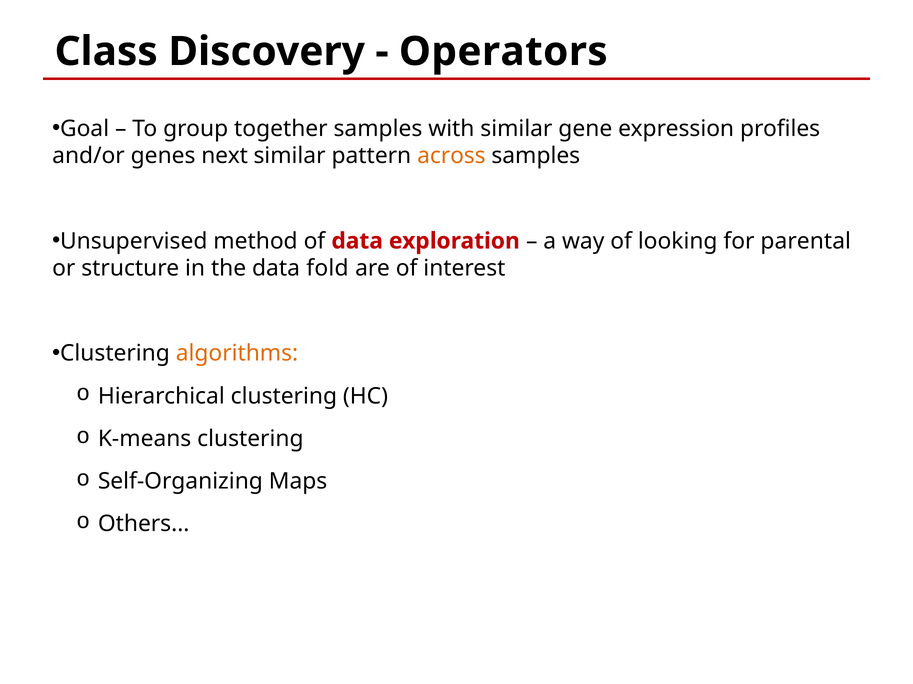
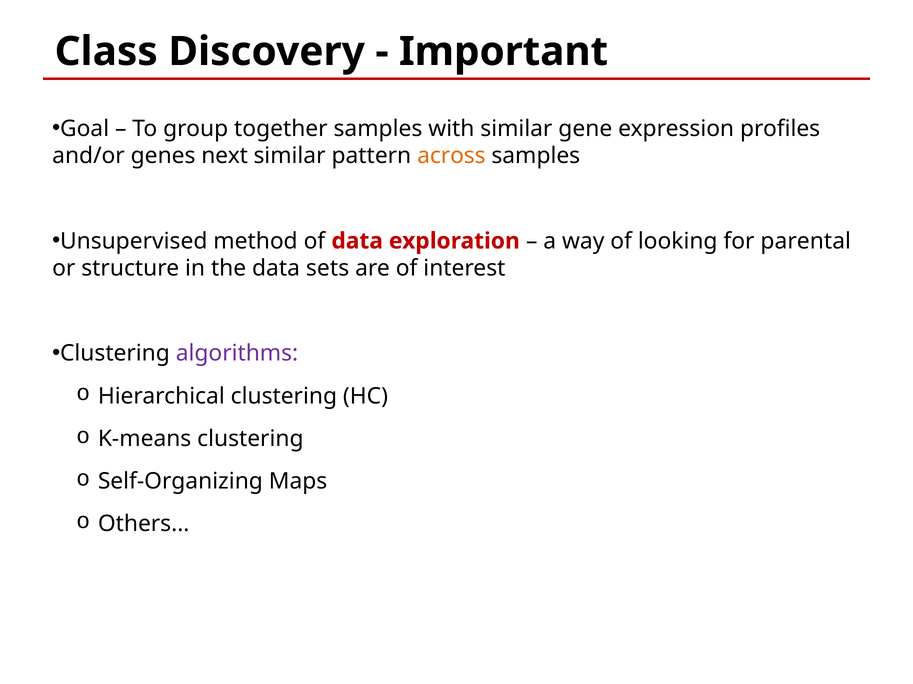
Operators: Operators -> Important
fold: fold -> sets
algorithms colour: orange -> purple
